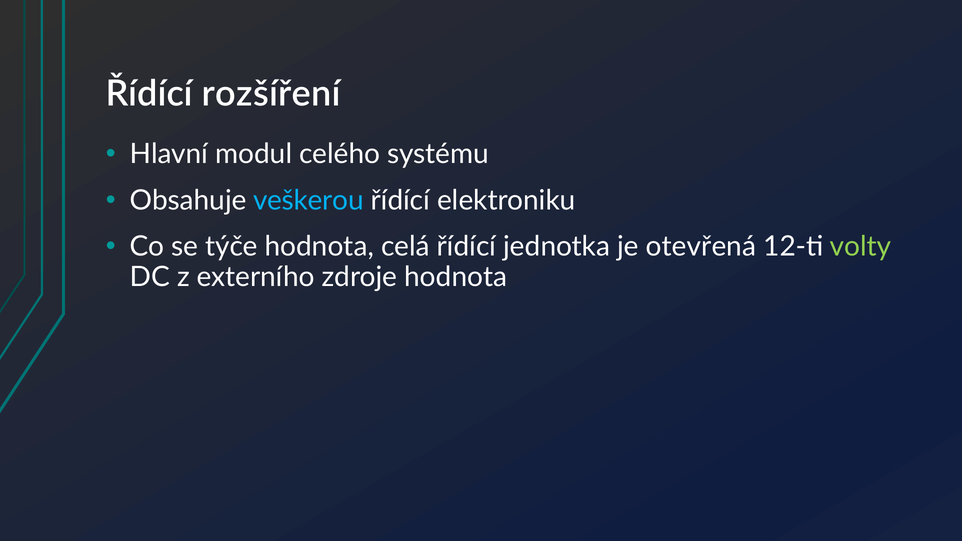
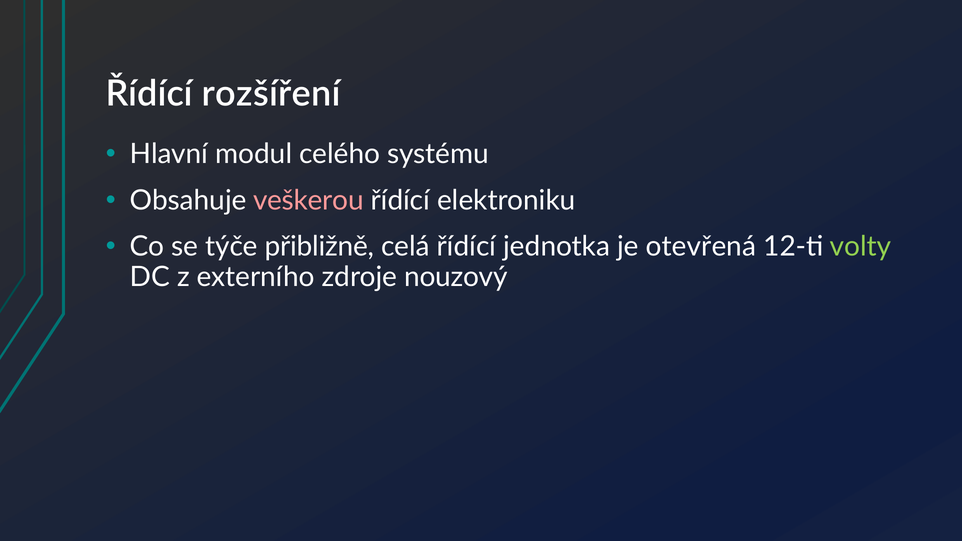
veškerou colour: light blue -> pink
týče hodnota: hodnota -> přibližně
zdroje hodnota: hodnota -> nouzový
